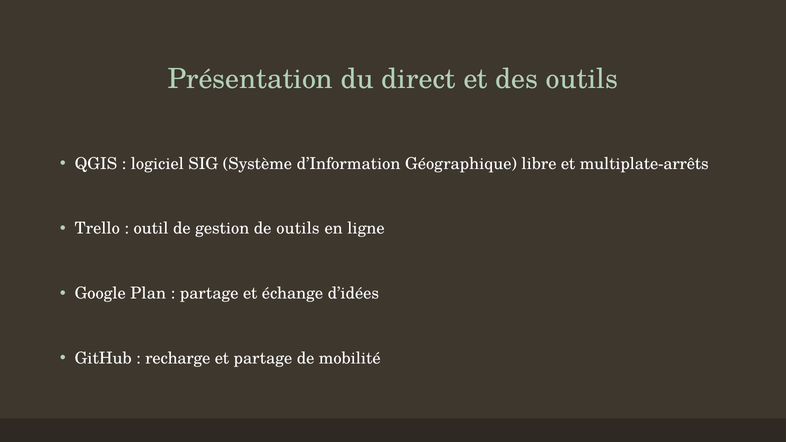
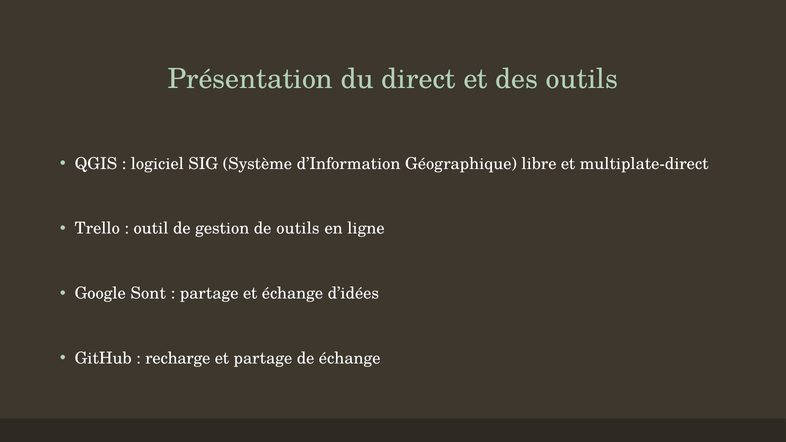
multiplate-arrêts: multiplate-arrêts -> multiplate-direct
Plan: Plan -> Sont
de mobilité: mobilité -> échange
